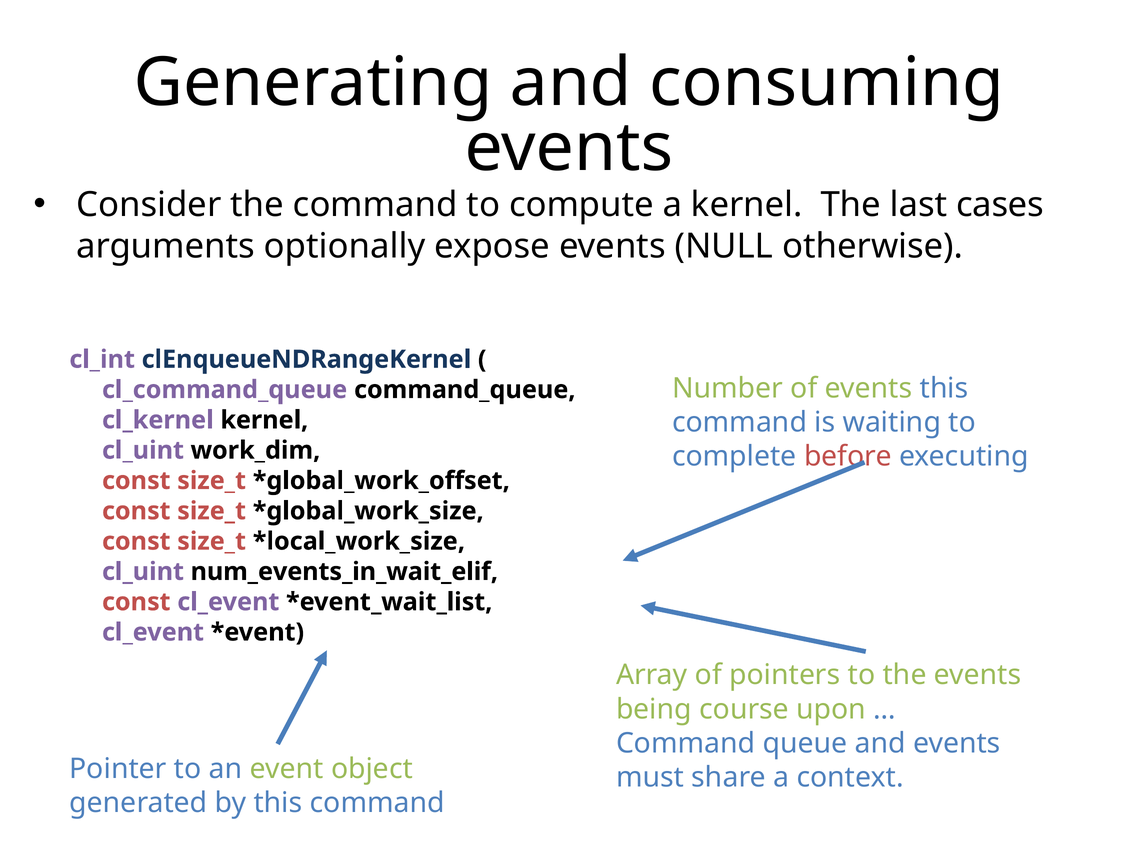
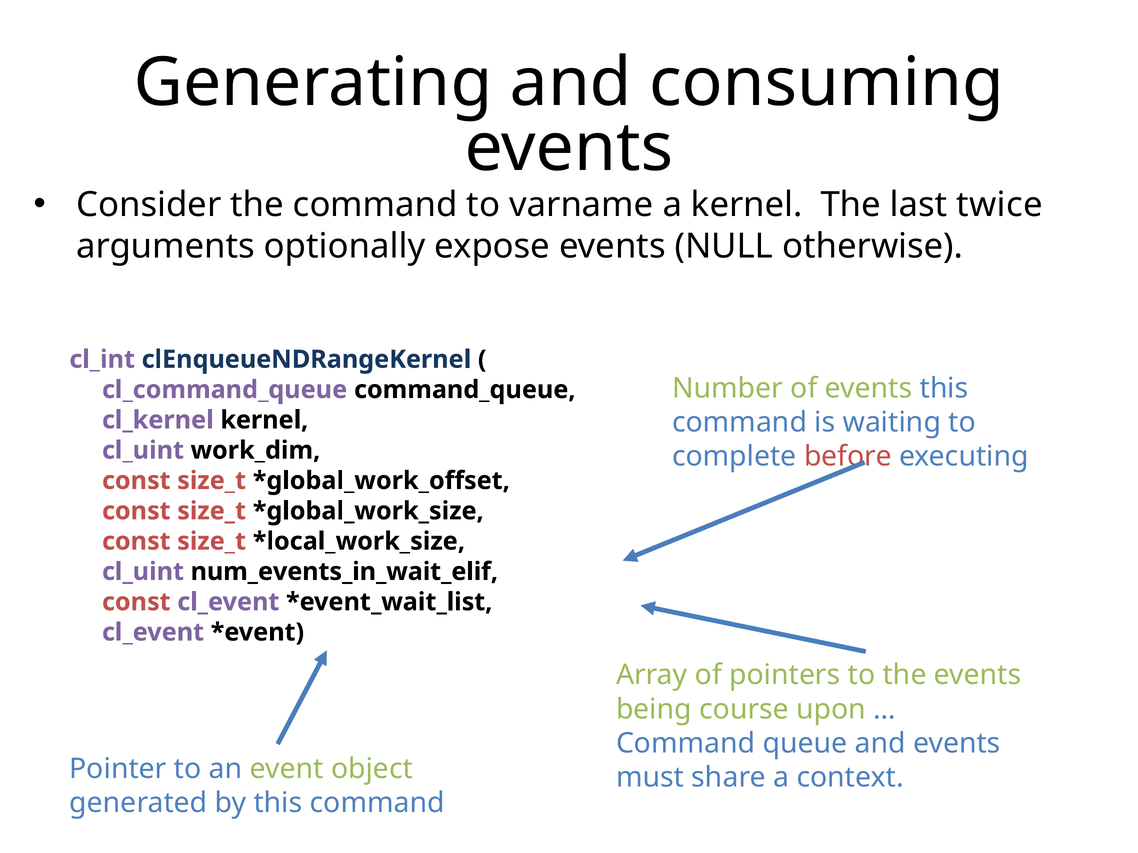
compute: compute -> varname
cases: cases -> twice
